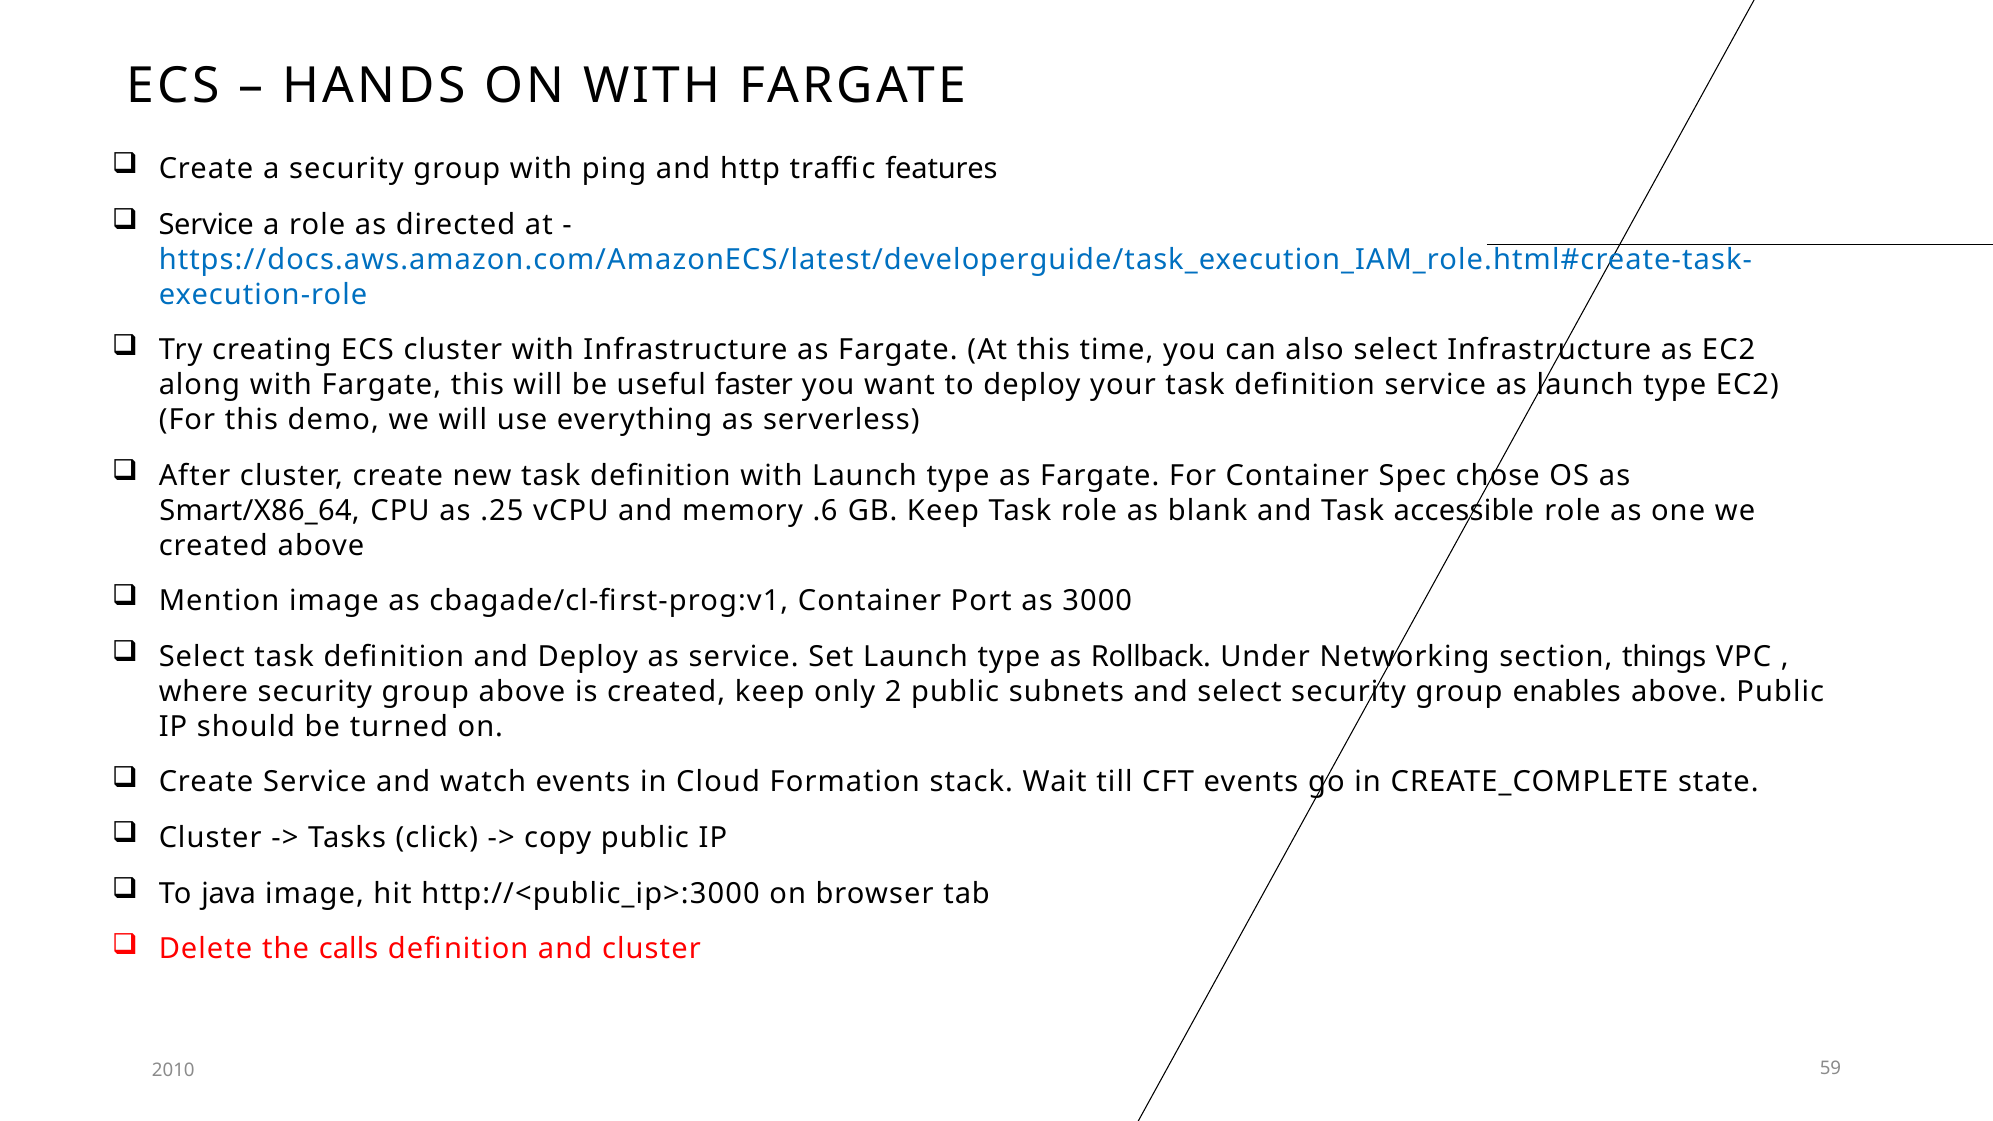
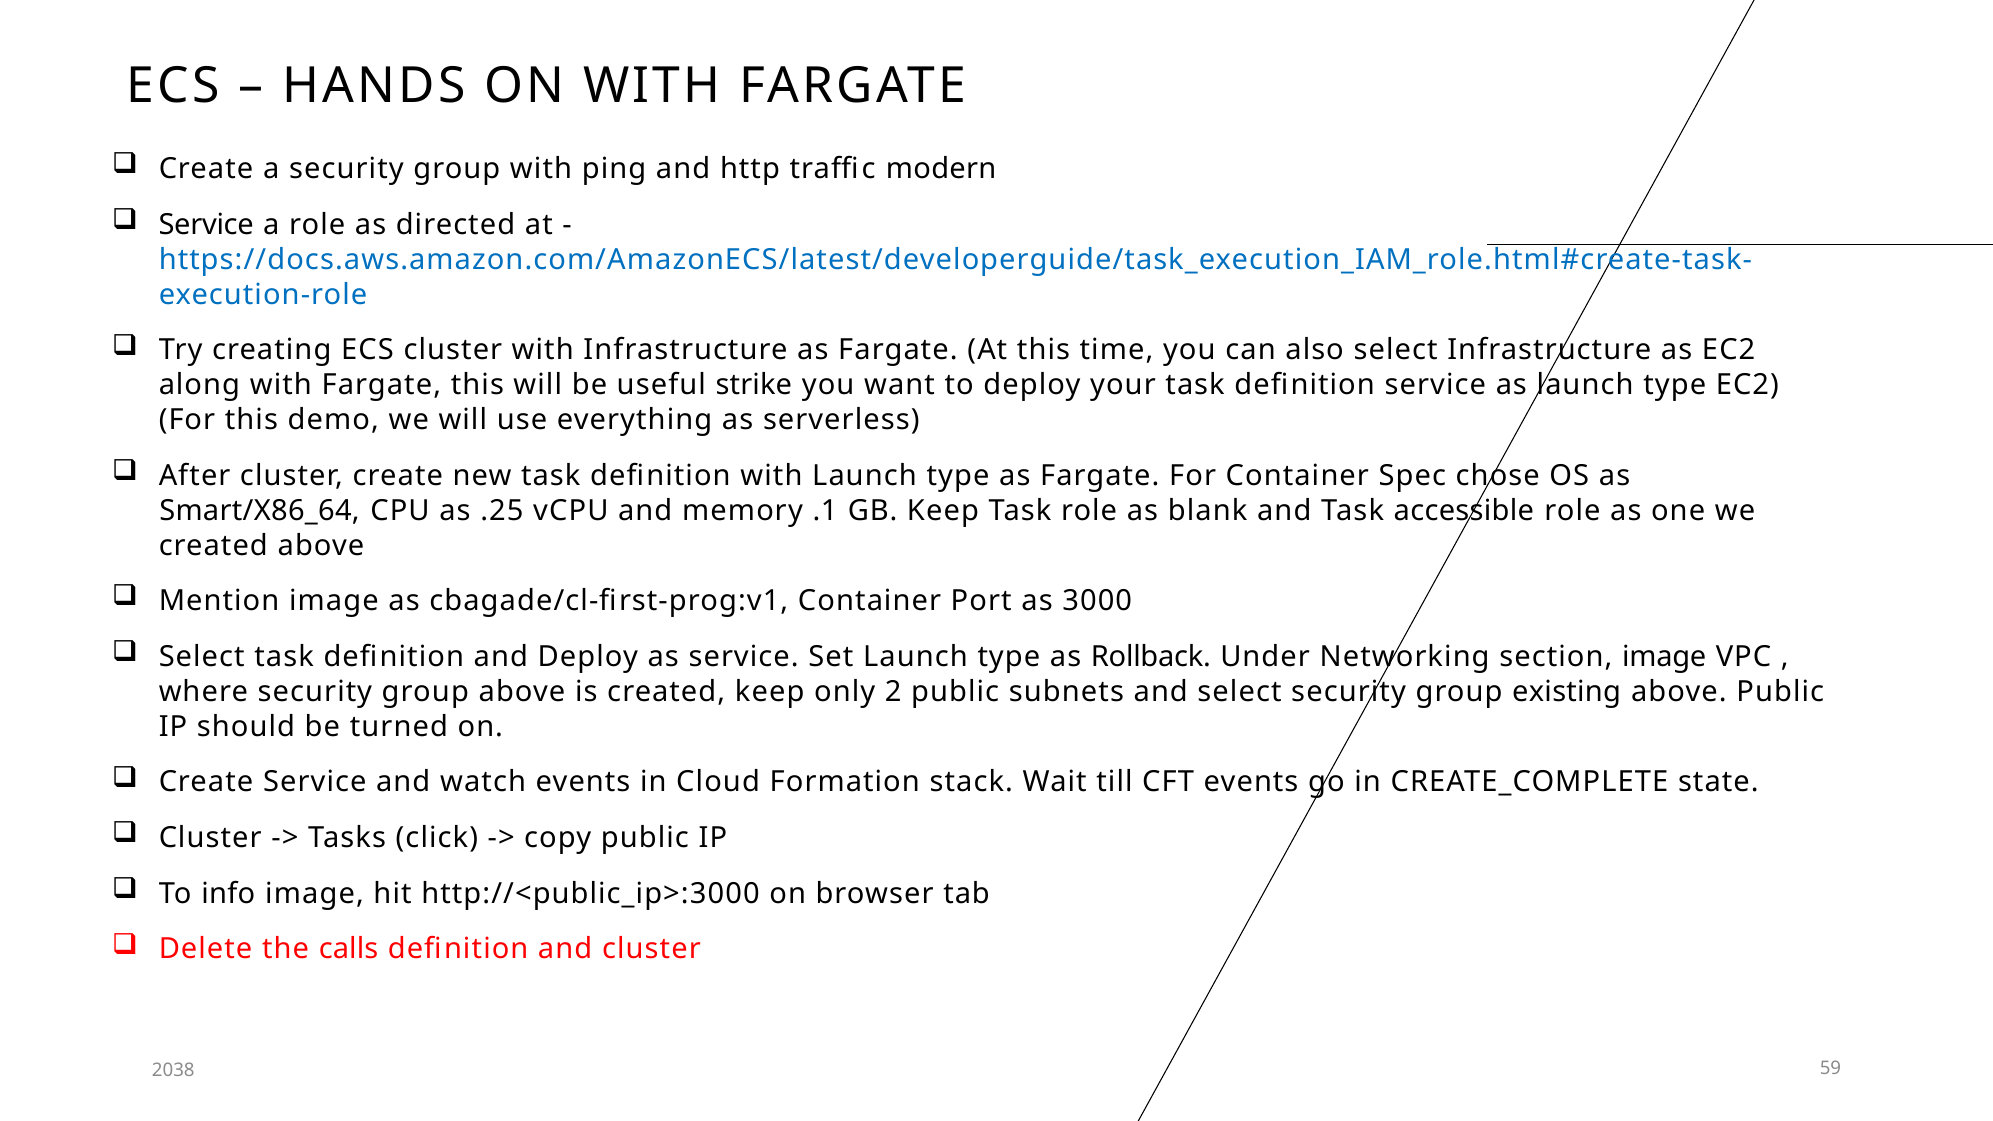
features: features -> modern
faster: faster -> strike
.6: .6 -> .1
section things: things -> image
enables: enables -> existing
java: java -> info
2010: 2010 -> 2038
